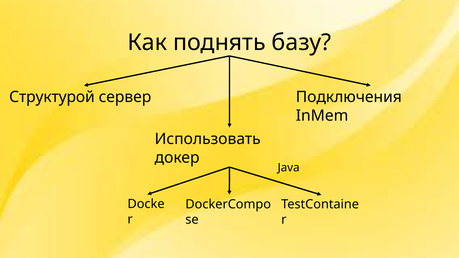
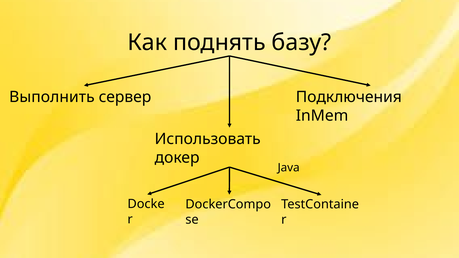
Структурой: Структурой -> Выполнить
